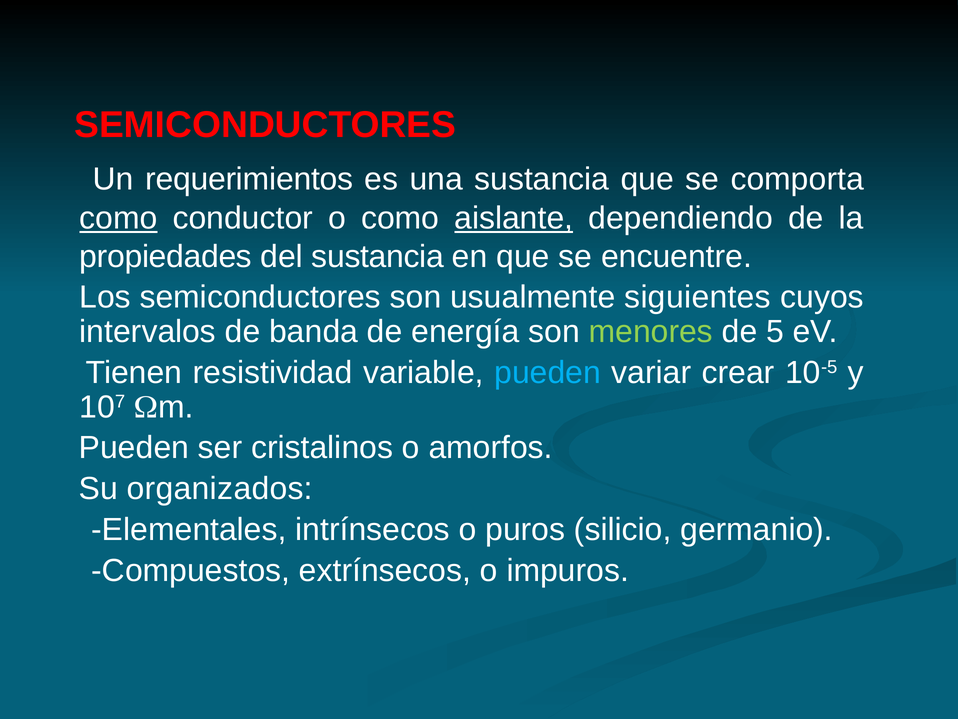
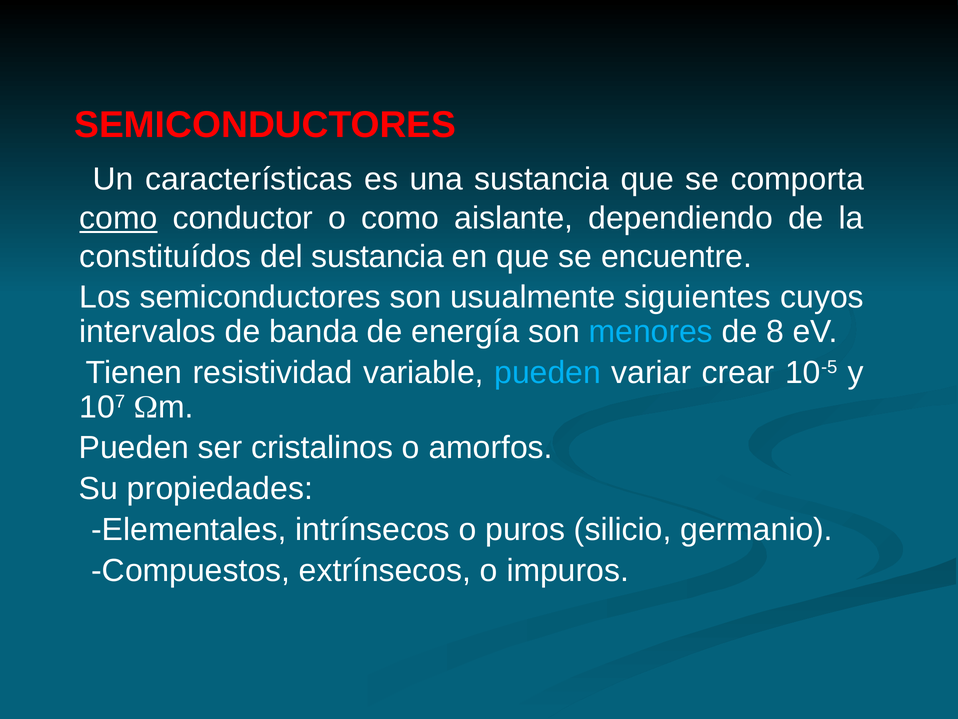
requerimientos: requerimientos -> características
aislante underline: present -> none
propiedades: propiedades -> constituídos
menores colour: light green -> light blue
5: 5 -> 8
organizados: organizados -> propiedades
